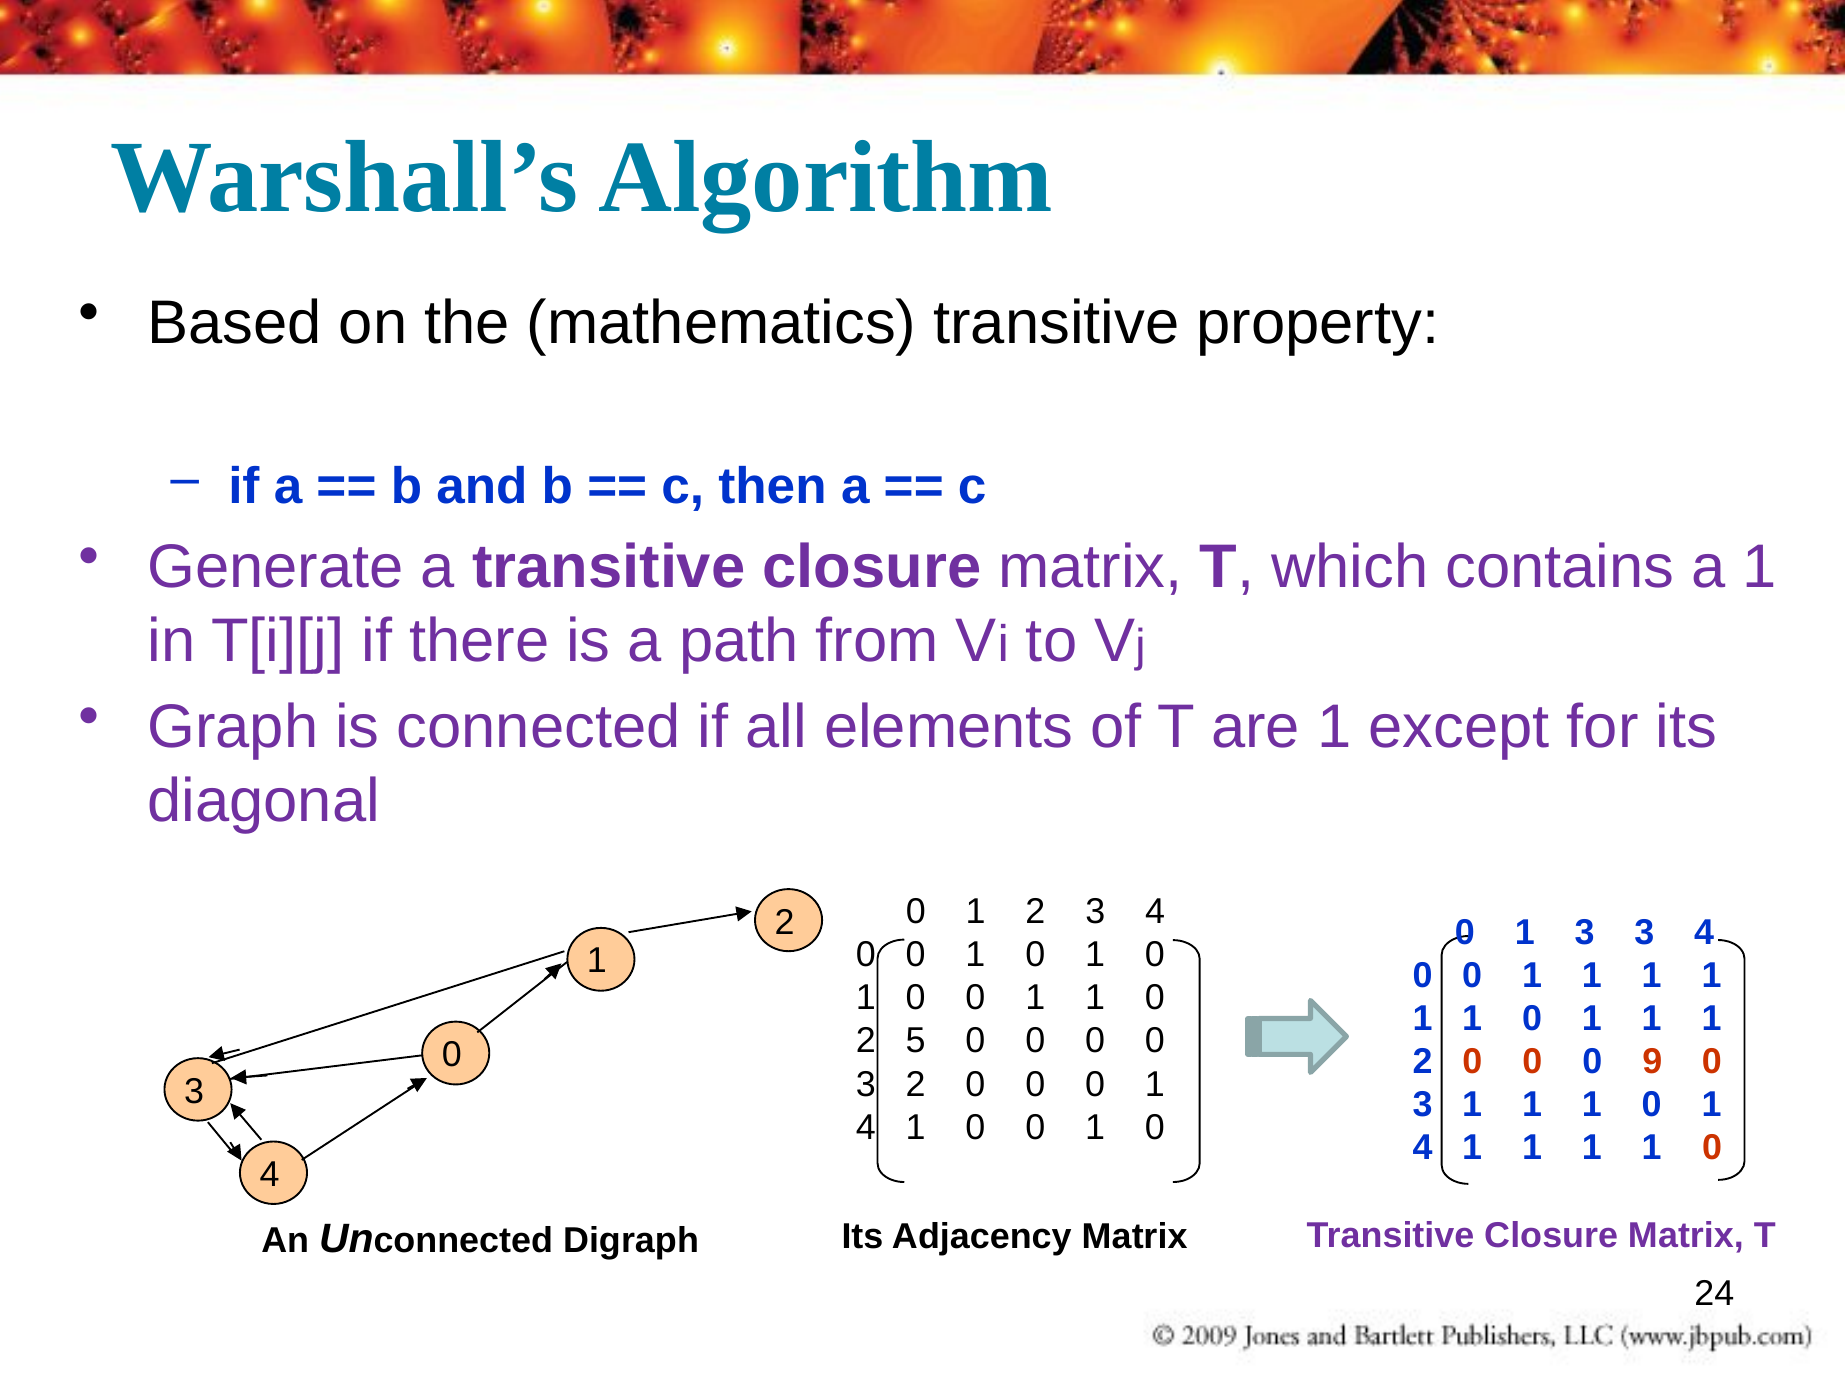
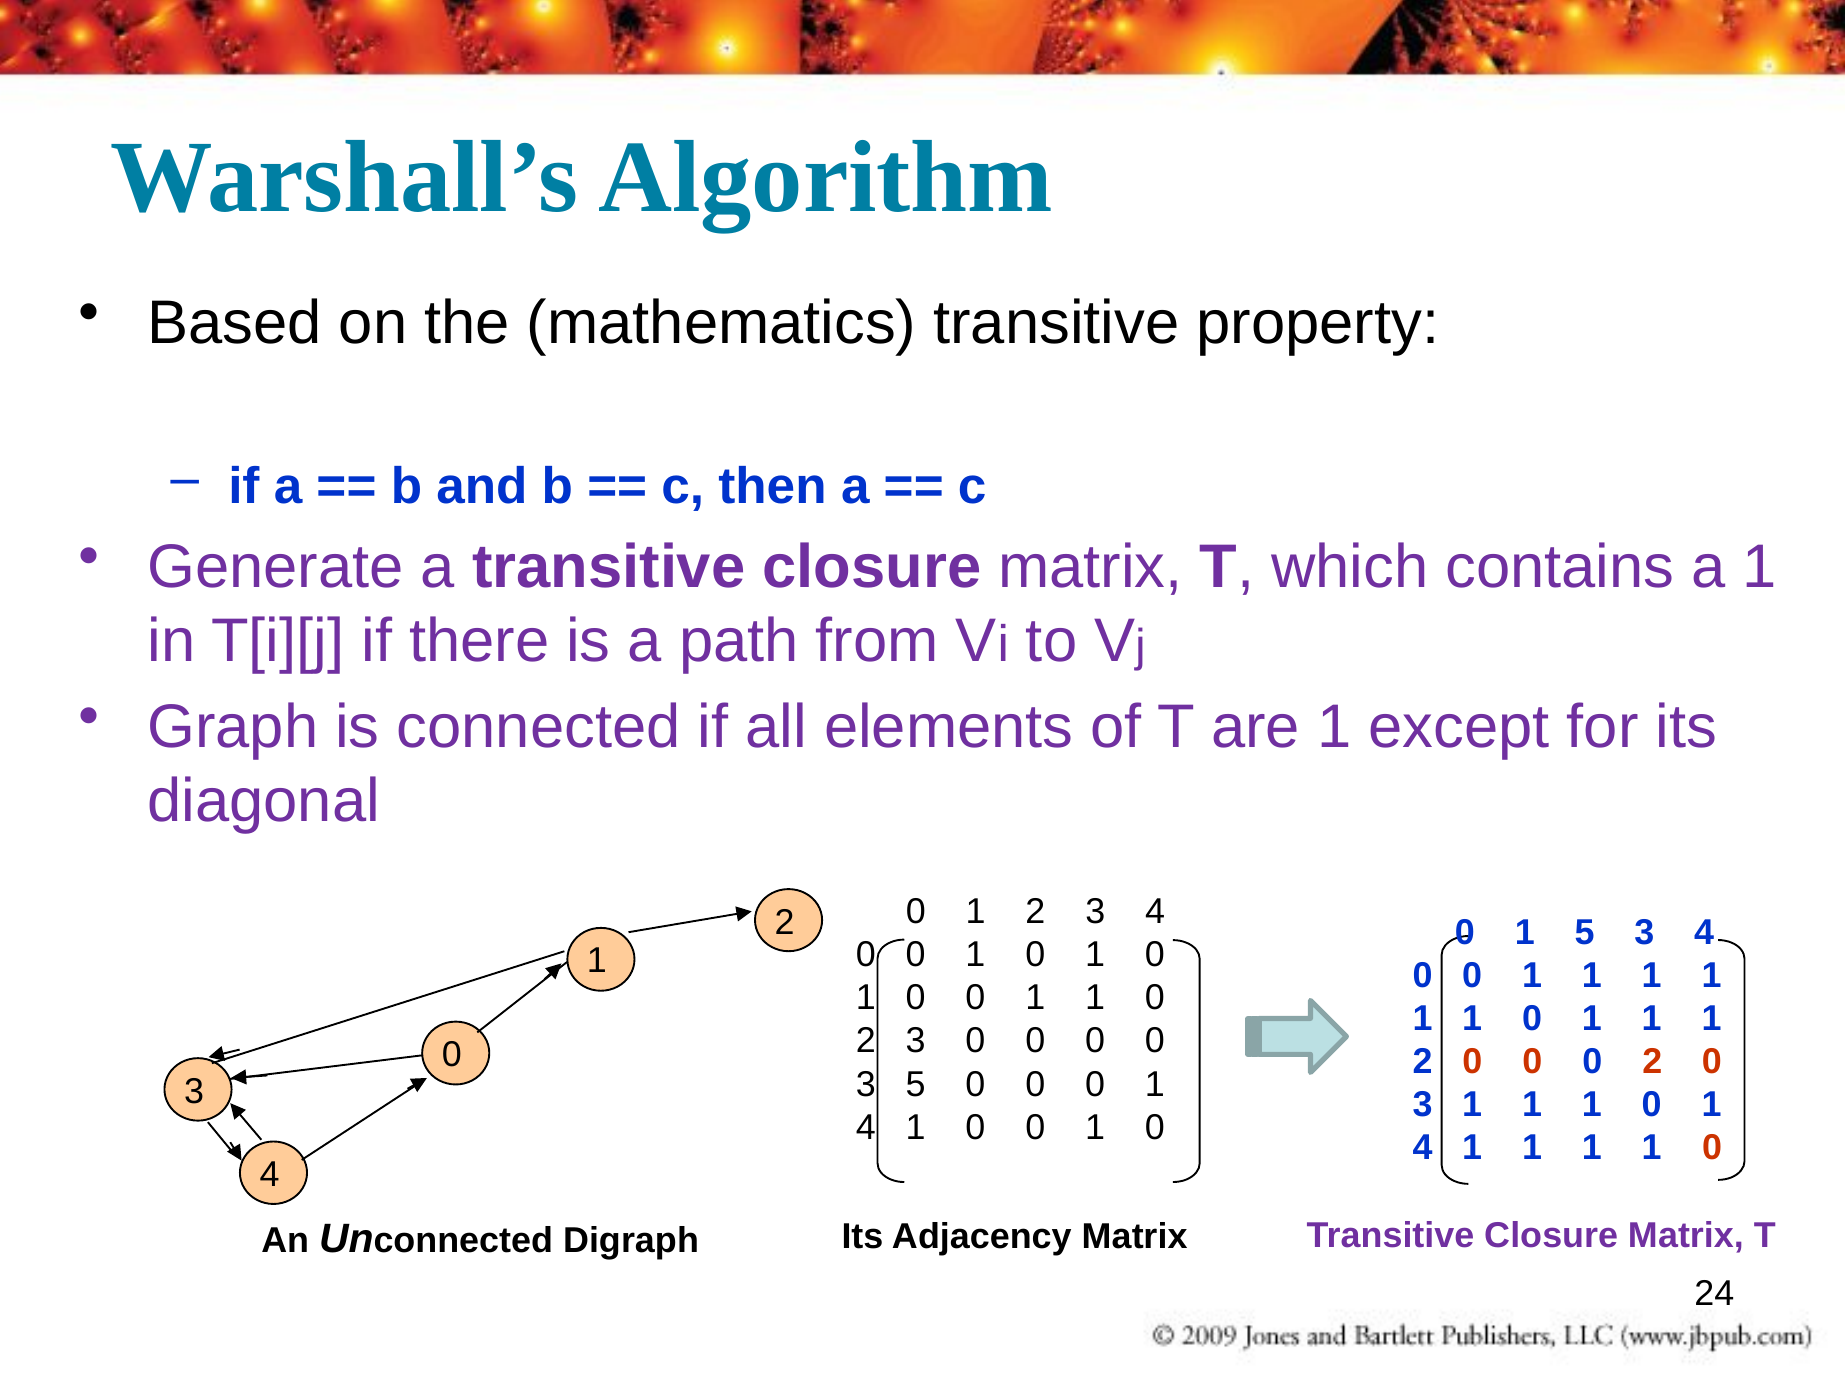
1 3: 3 -> 5
5 at (916, 1041): 5 -> 3
0 0 9: 9 -> 2
3 2: 2 -> 5
